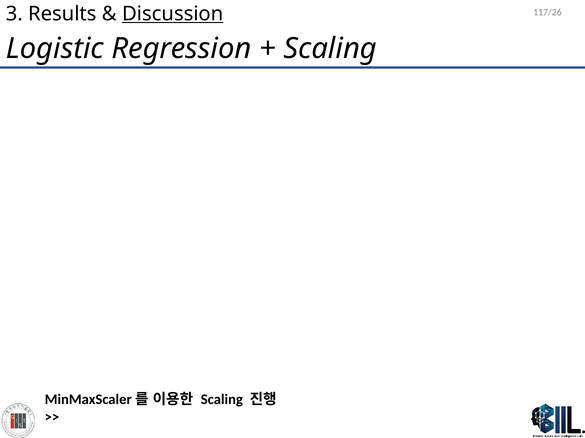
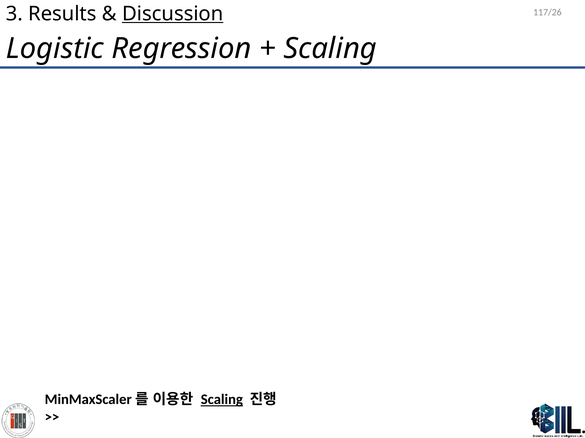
Scaling at (222, 400) underline: none -> present
